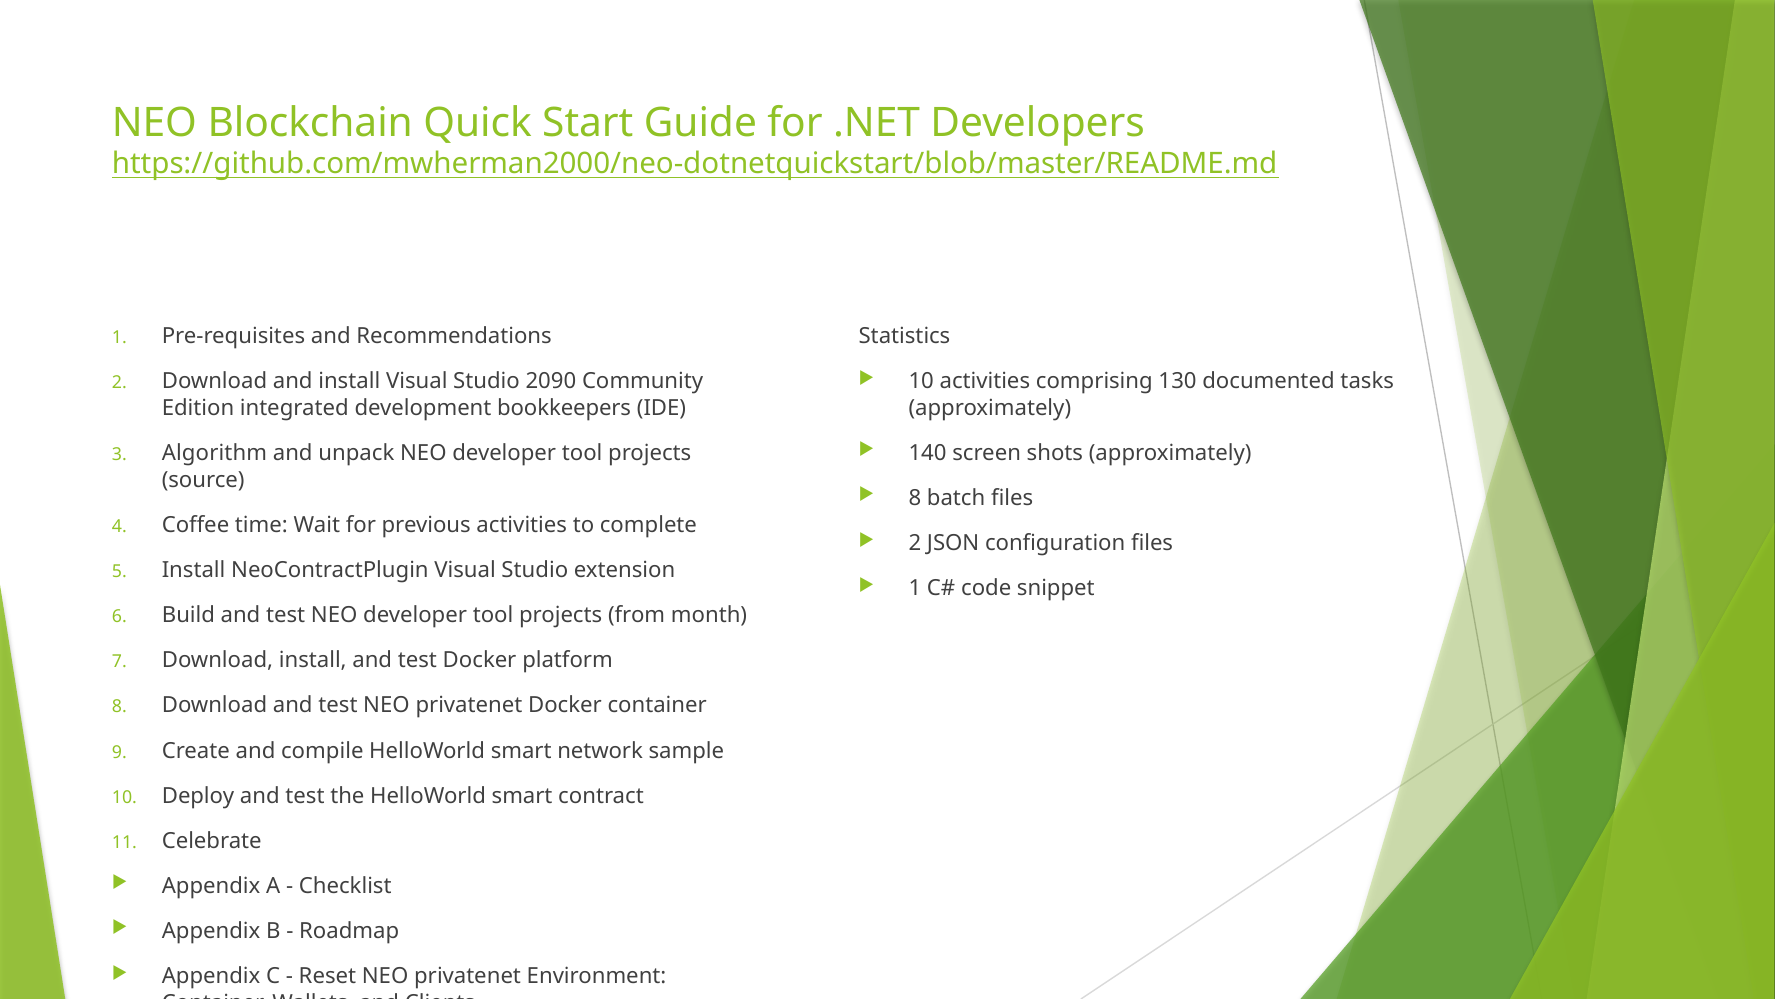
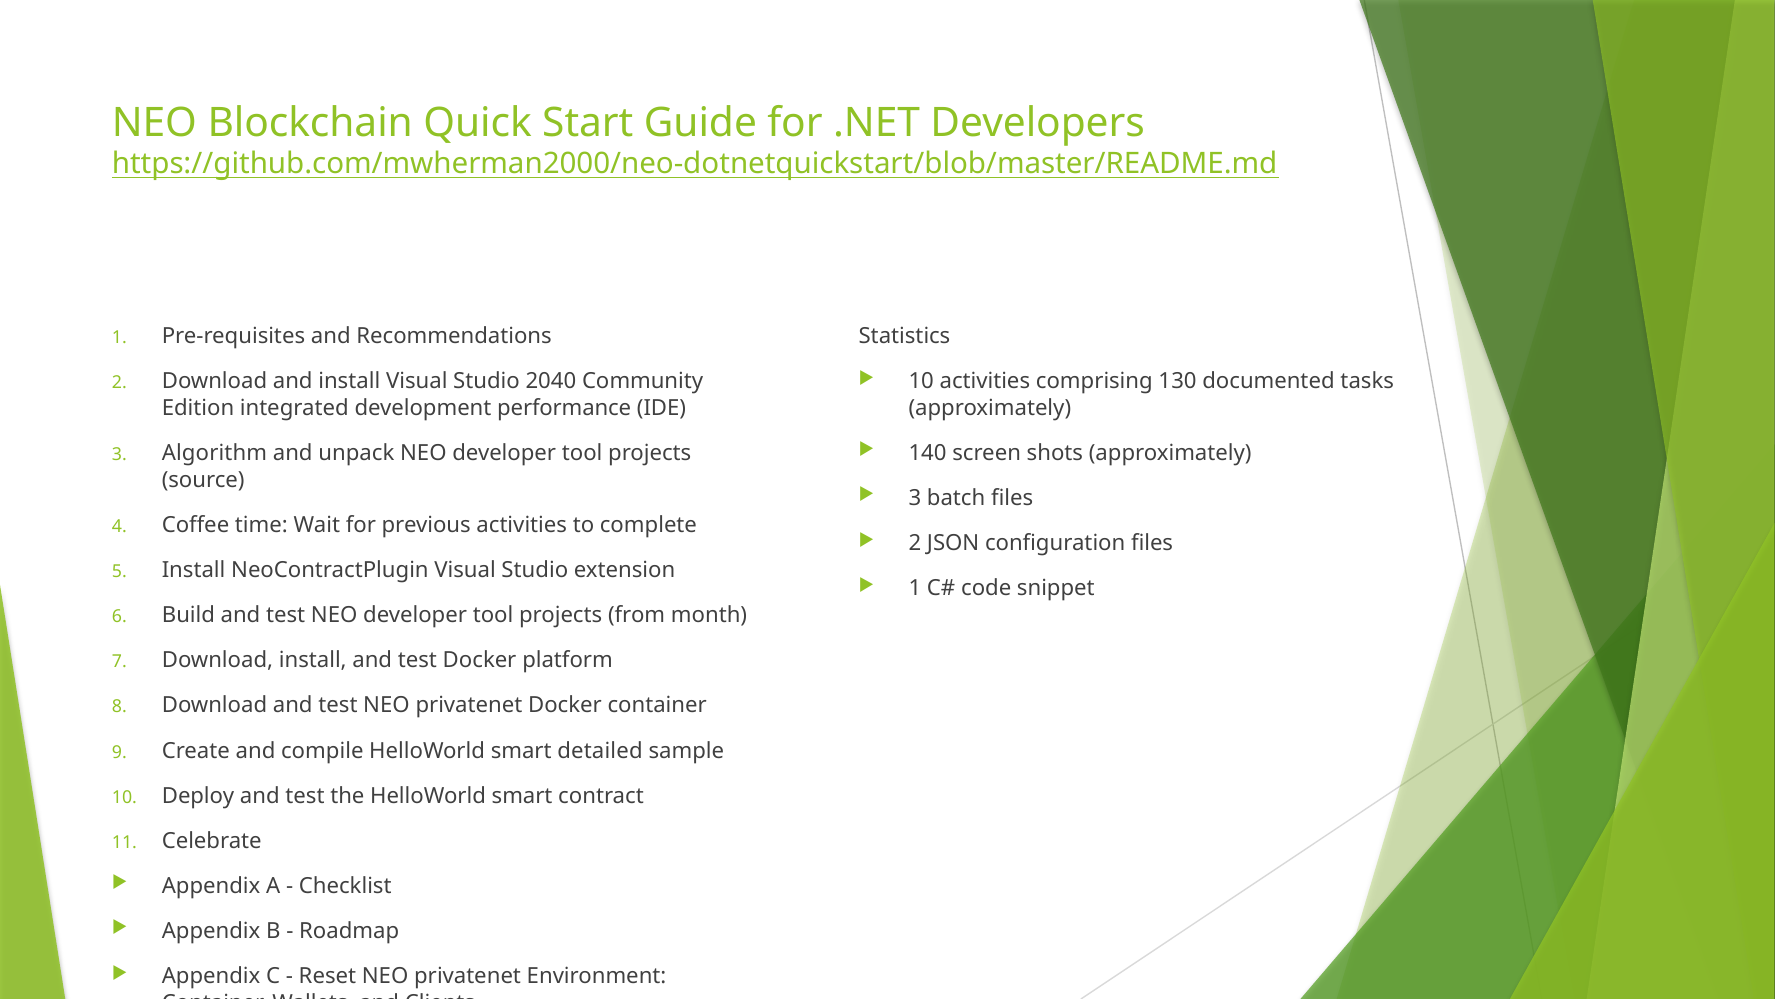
2090: 2090 -> 2040
bookkeepers: bookkeepers -> performance
8 at (915, 498): 8 -> 3
network: network -> detailed
